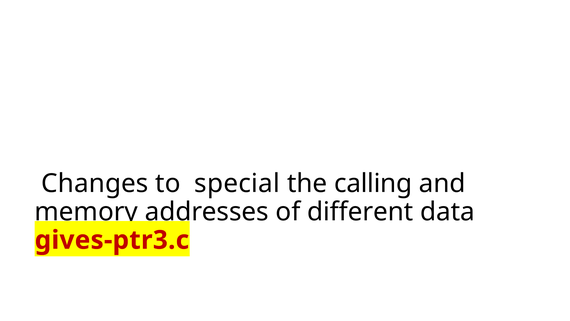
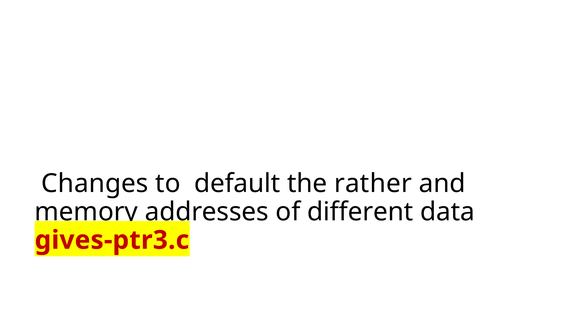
special: special -> default
calling: calling -> rather
